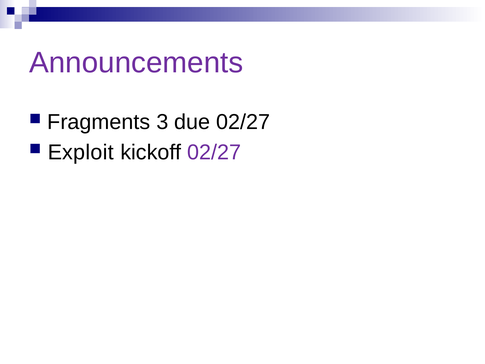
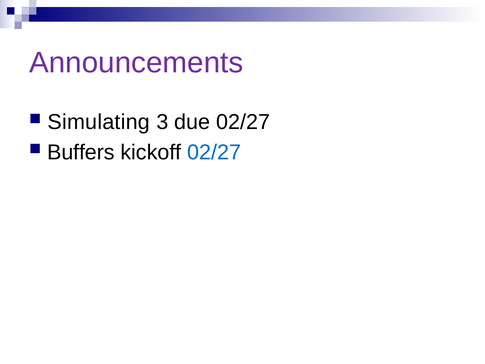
Fragments: Fragments -> Simulating
Exploit: Exploit -> Buffers
02/27 at (214, 152) colour: purple -> blue
